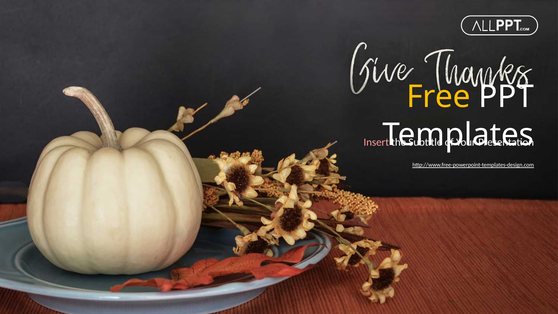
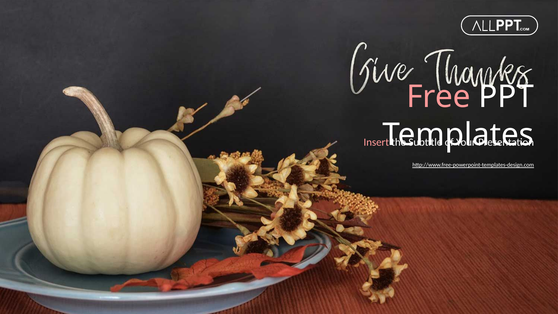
Free colour: yellow -> pink
